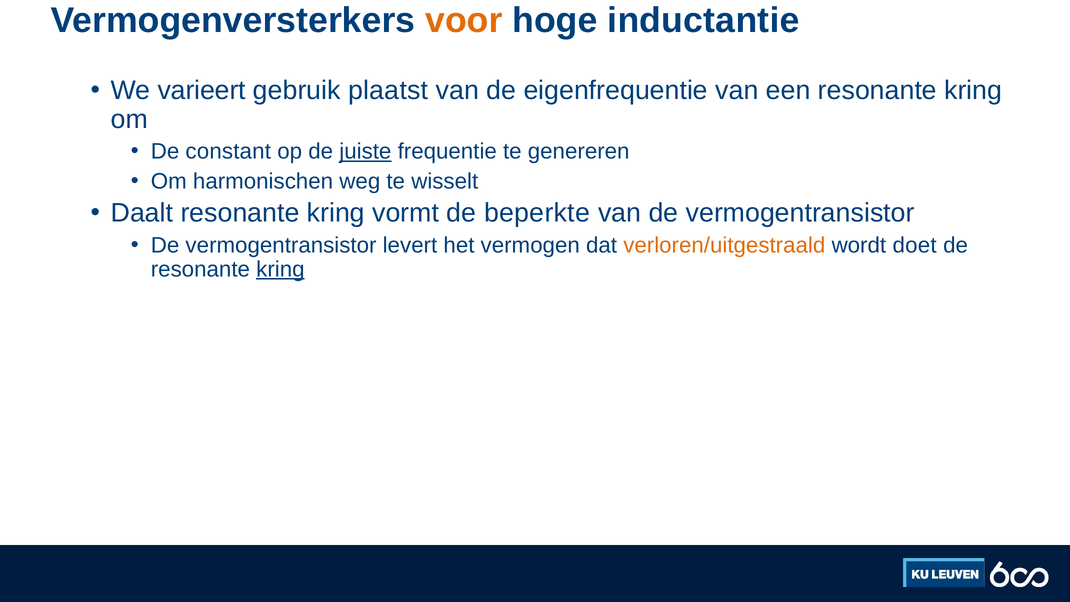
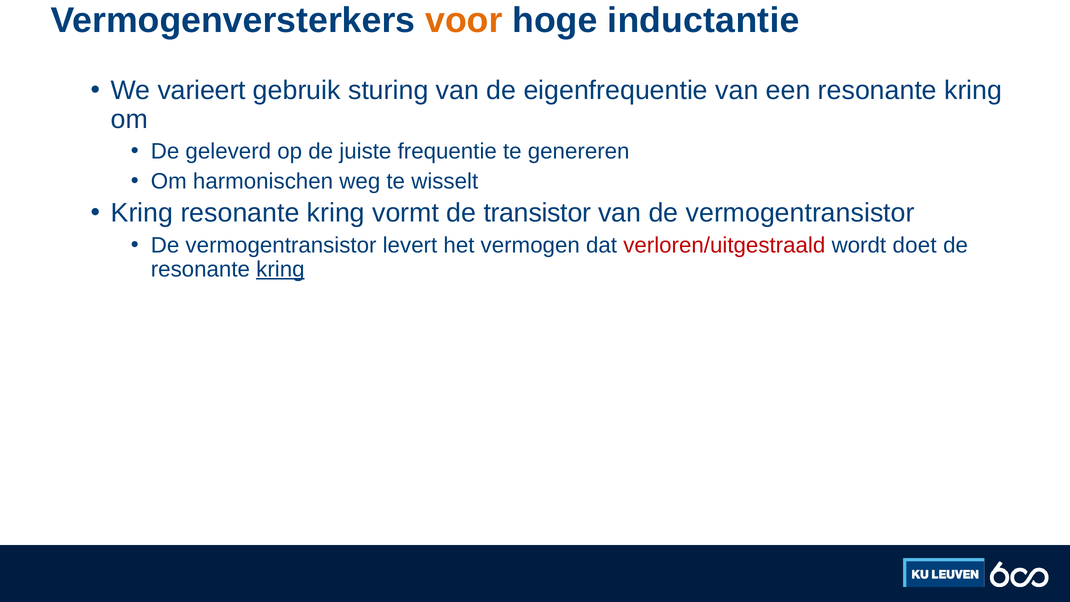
plaatst: plaatst -> sturing
constant: constant -> geleverd
juiste underline: present -> none
Daalt at (142, 213): Daalt -> Kring
beperkte: beperkte -> transistor
verloren/uitgestraald colour: orange -> red
